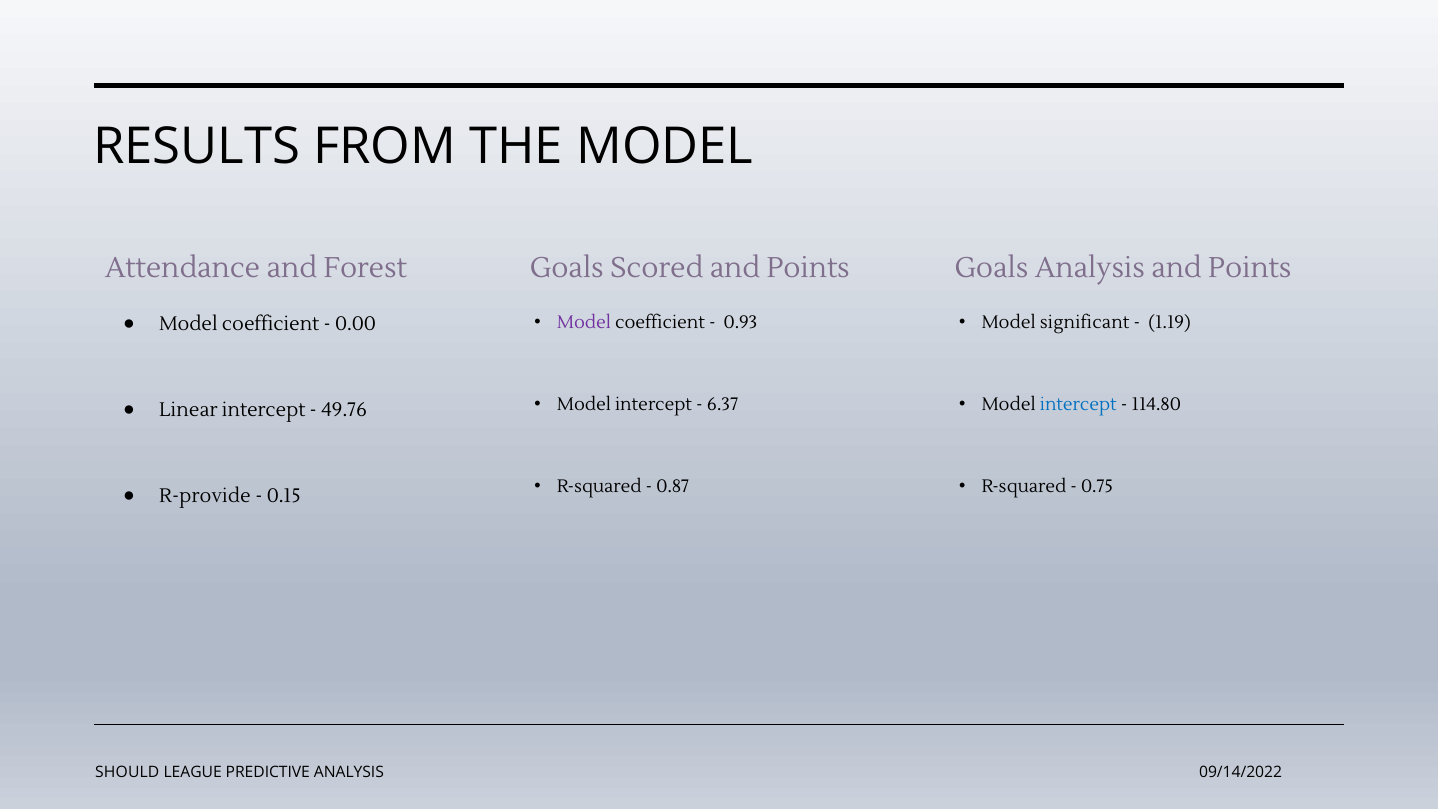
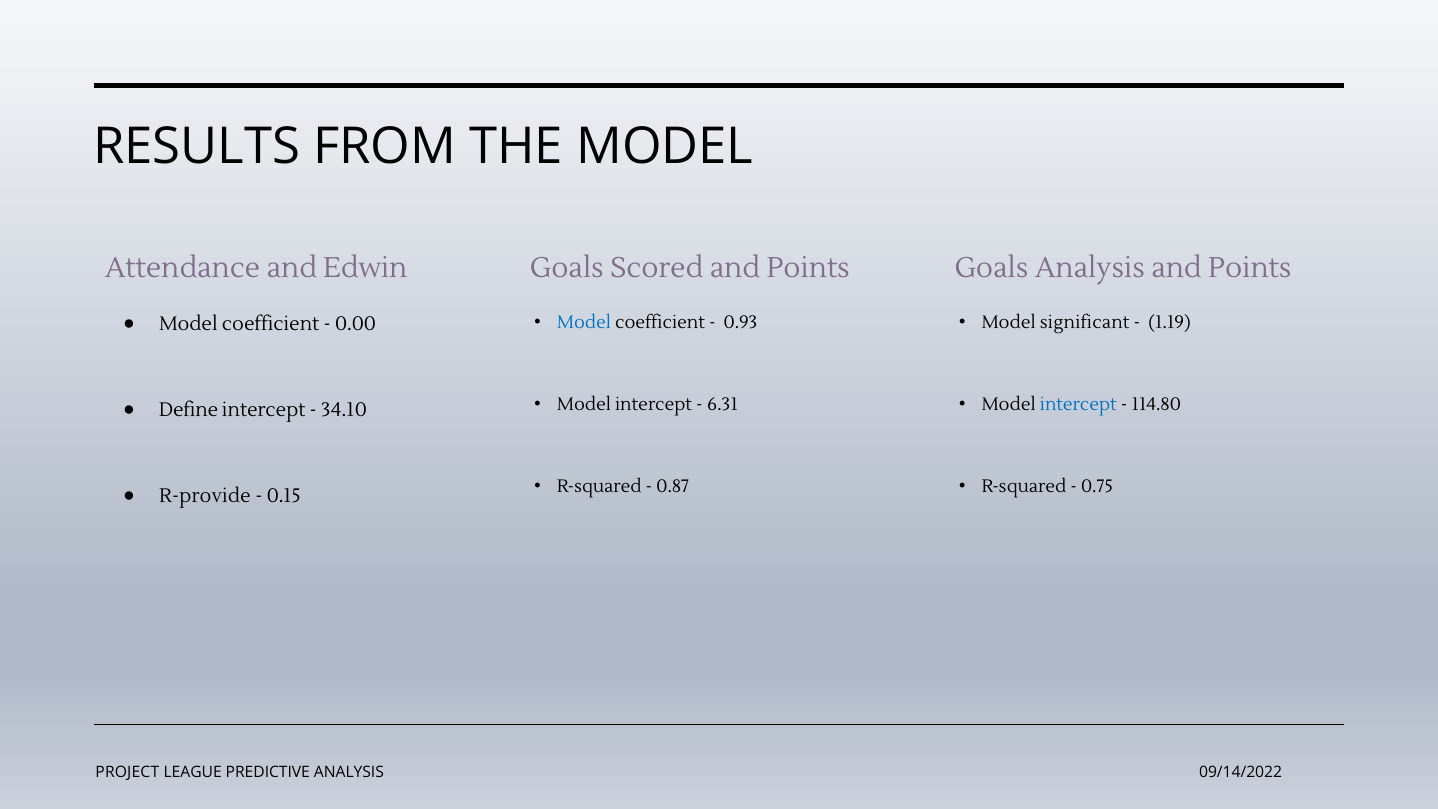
Forest: Forest -> Edwin
Model at (584, 323) colour: purple -> blue
6.37: 6.37 -> 6.31
Linear: Linear -> Define
49.76: 49.76 -> 34.10
SHOULD: SHOULD -> PROJECT
